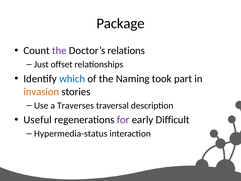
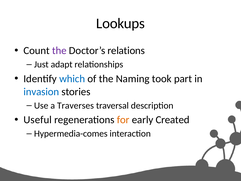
Package: Package -> Lookups
offset: offset -> adapt
invasion colour: orange -> blue
for colour: purple -> orange
Difficult: Difficult -> Created
Hypermedia-status: Hypermedia-status -> Hypermedia-comes
